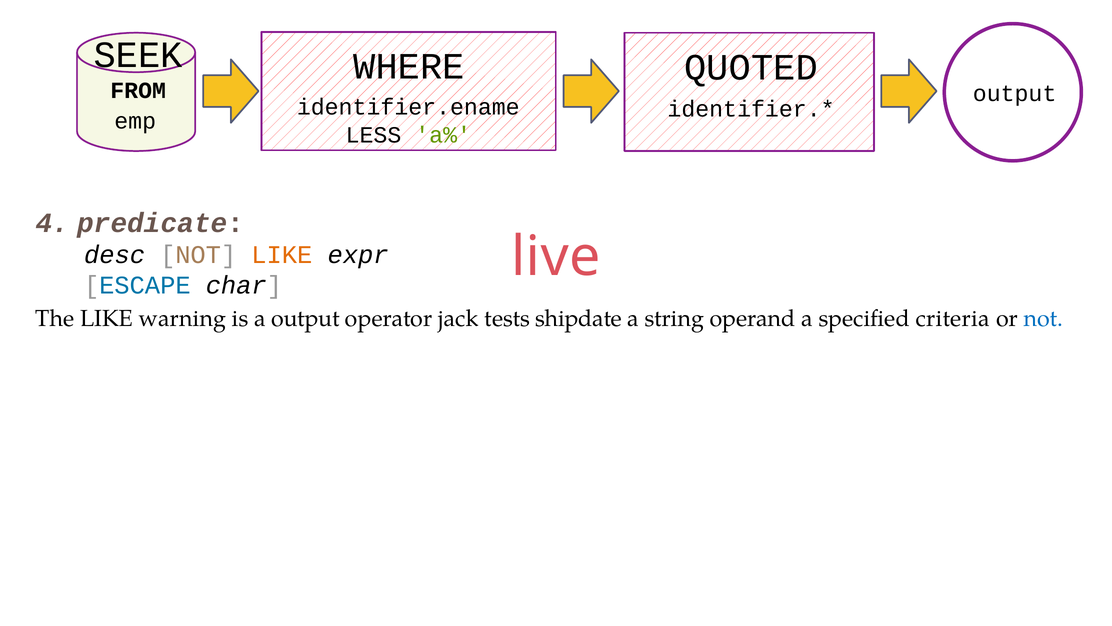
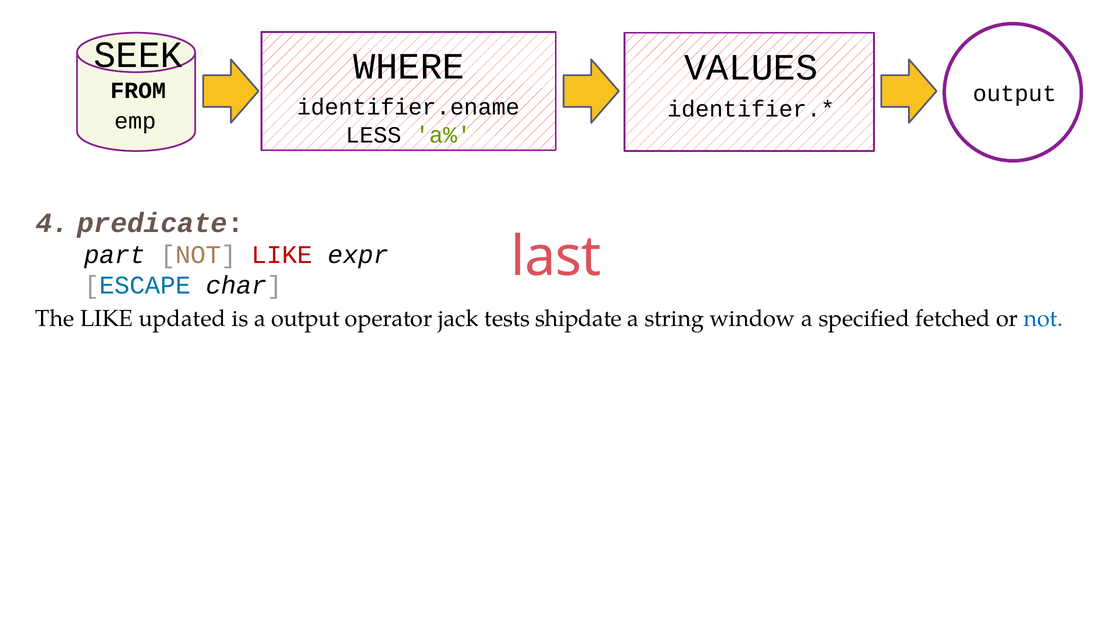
QUOTED: QUOTED -> VALUES
live: live -> last
desc: desc -> part
LIKE at (282, 254) colour: orange -> red
warning: warning -> updated
operand: operand -> window
criteria: criteria -> fetched
